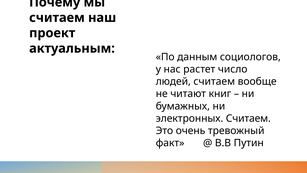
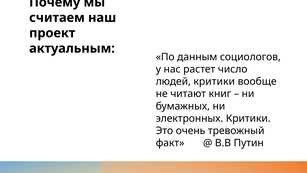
людей считаем: считаем -> критики
электронных Считаем: Считаем -> Критики
